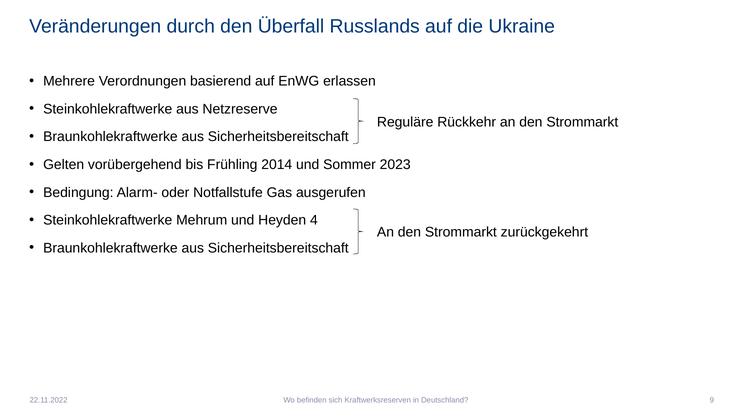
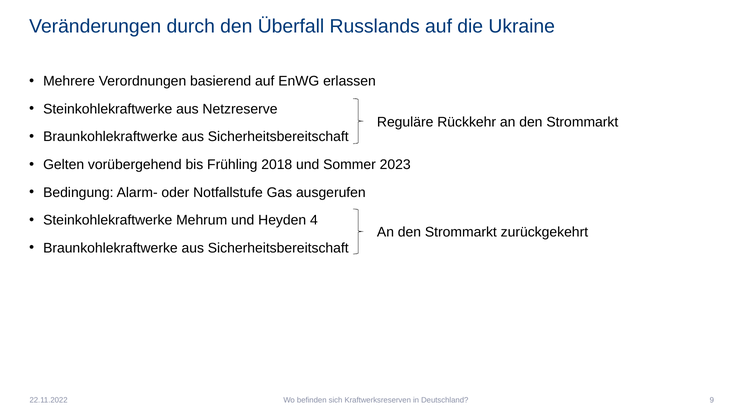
2014: 2014 -> 2018
